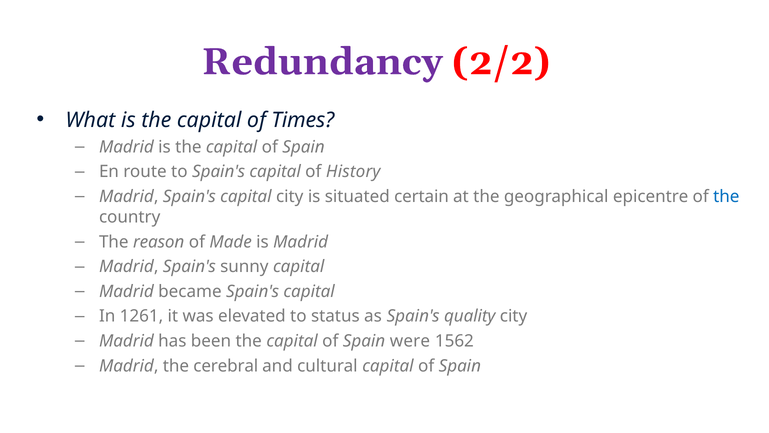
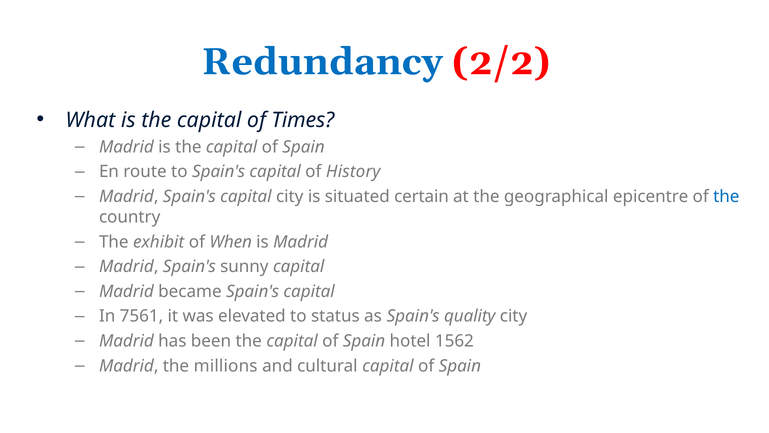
Redundancy colour: purple -> blue
reason: reason -> exhibit
Made: Made -> When
1261: 1261 -> 7561
were: were -> hotel
cerebral: cerebral -> millions
